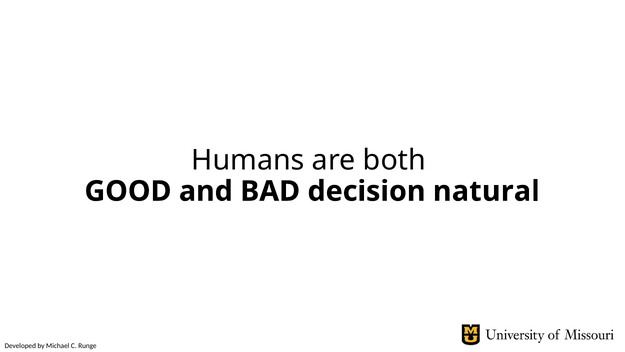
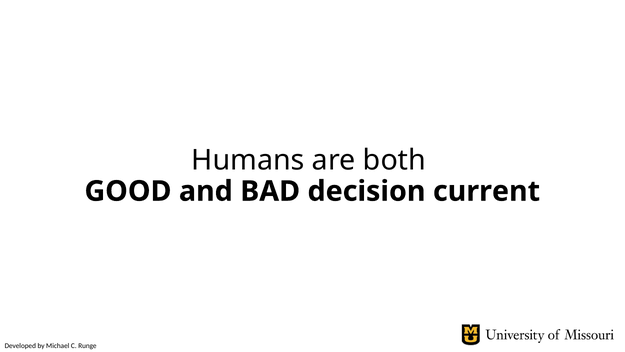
natural: natural -> current
